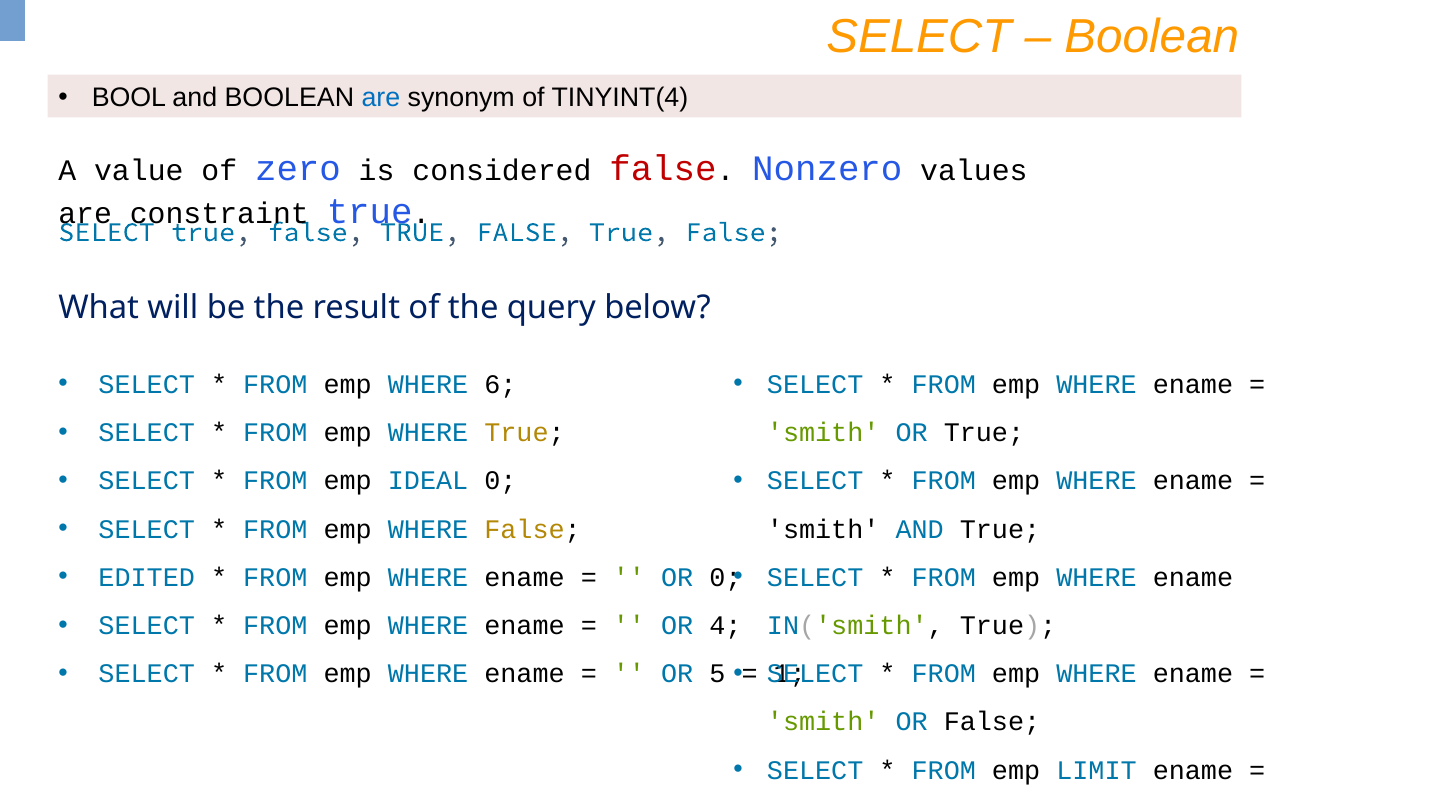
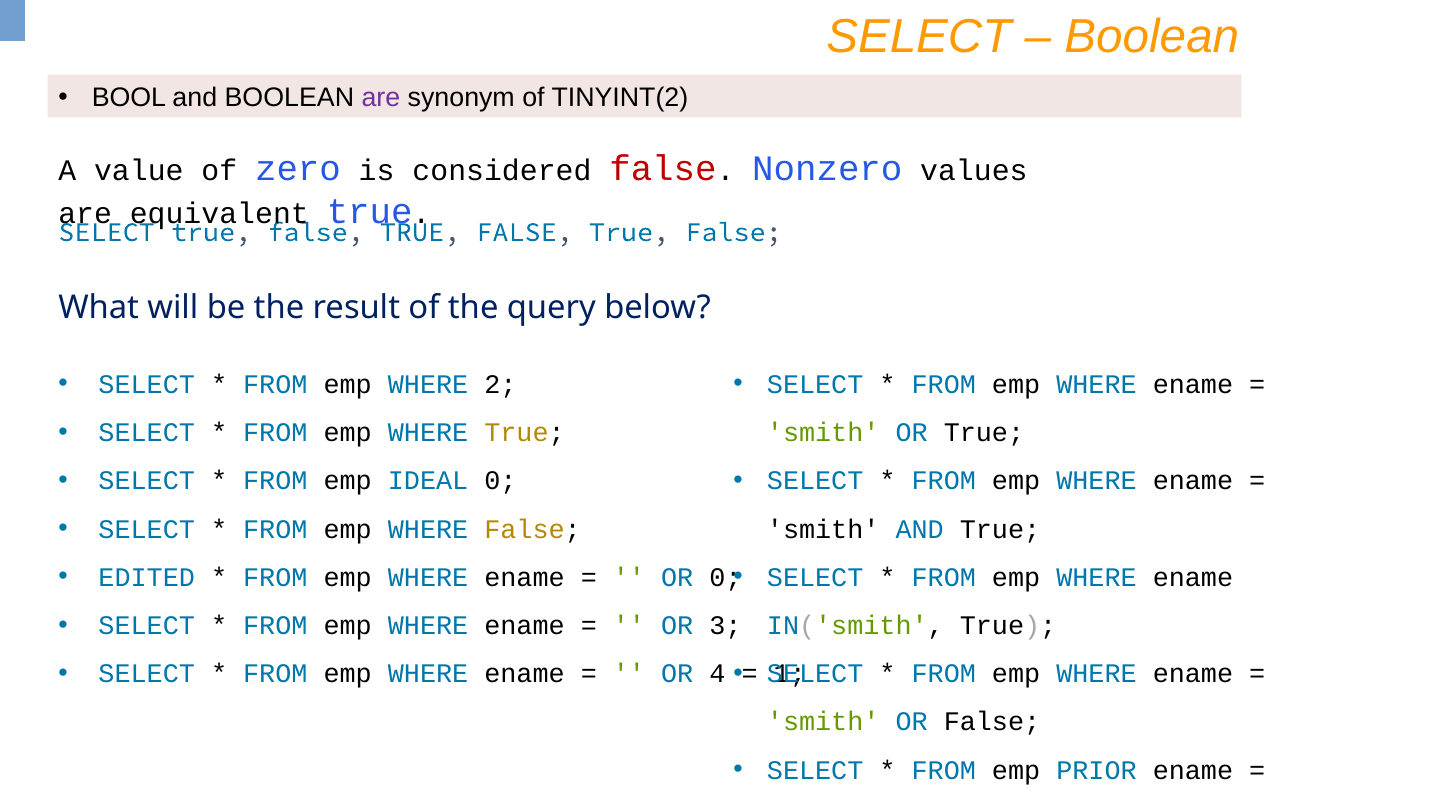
are at (381, 98) colour: blue -> purple
TINYINT(4: TINYINT(4 -> TINYINT(2
constraint: constraint -> equivalent
6: 6 -> 2
4: 4 -> 3
5: 5 -> 4
LIMIT: LIMIT -> PRIOR
